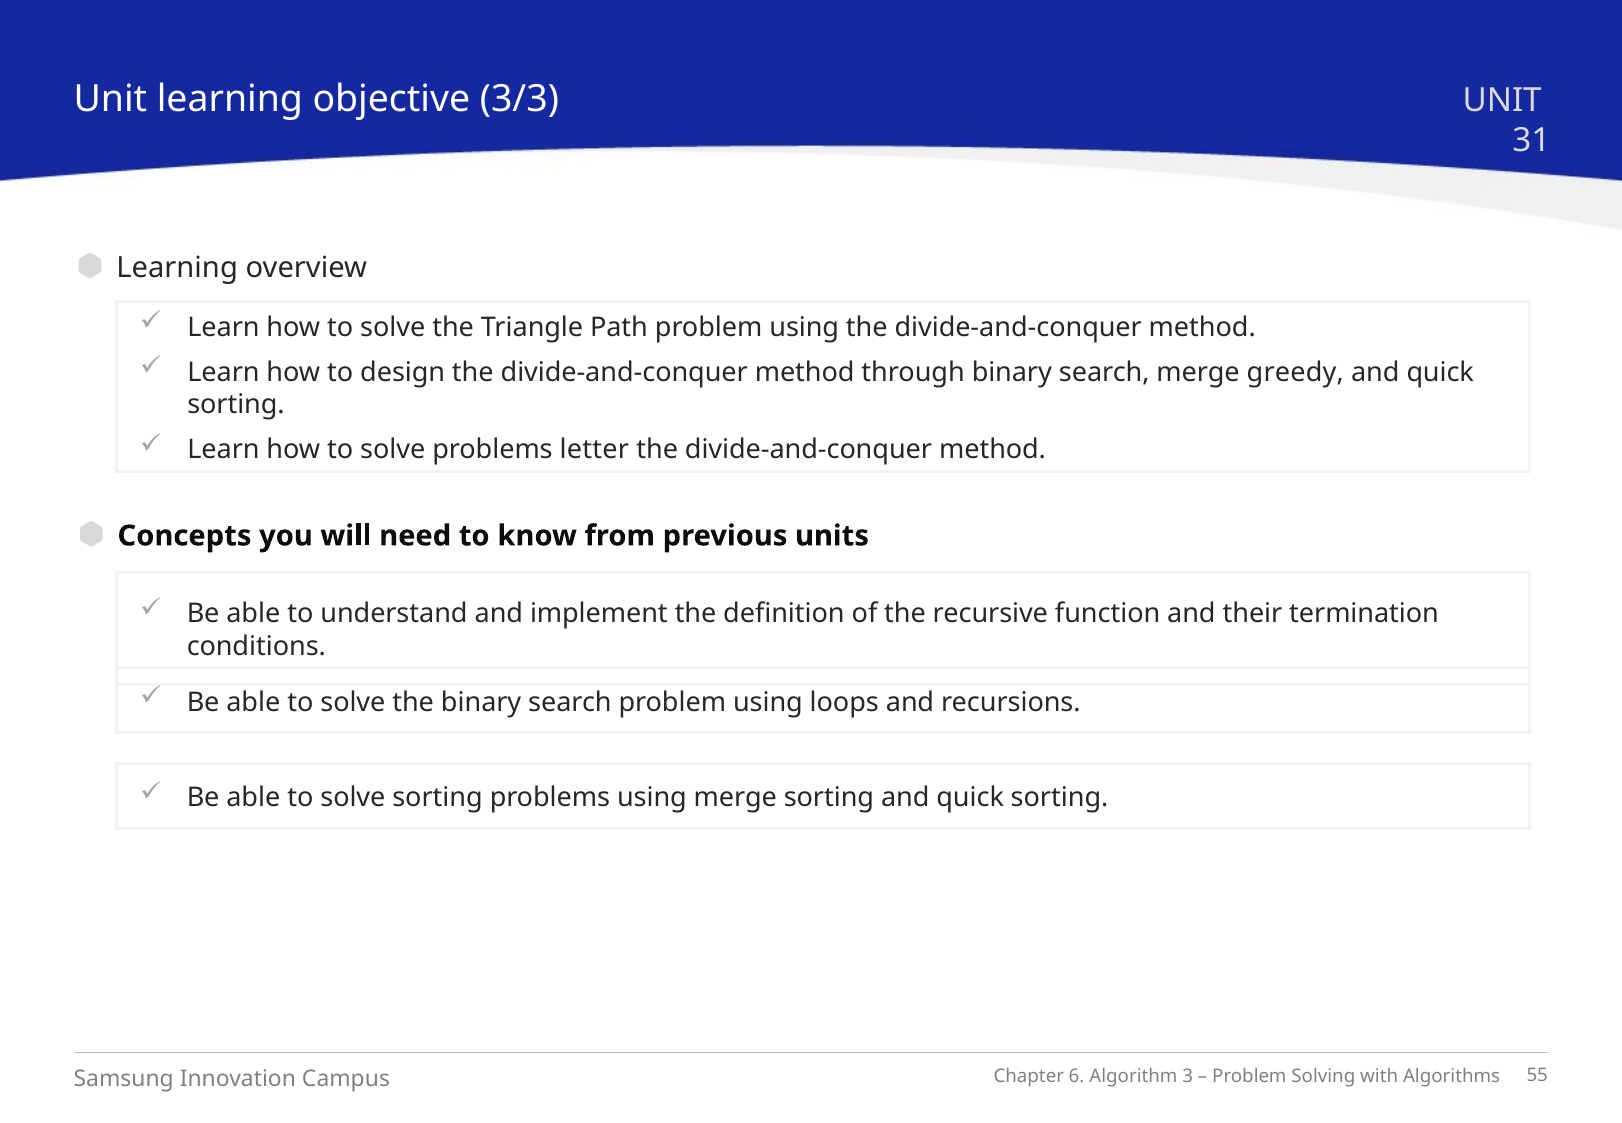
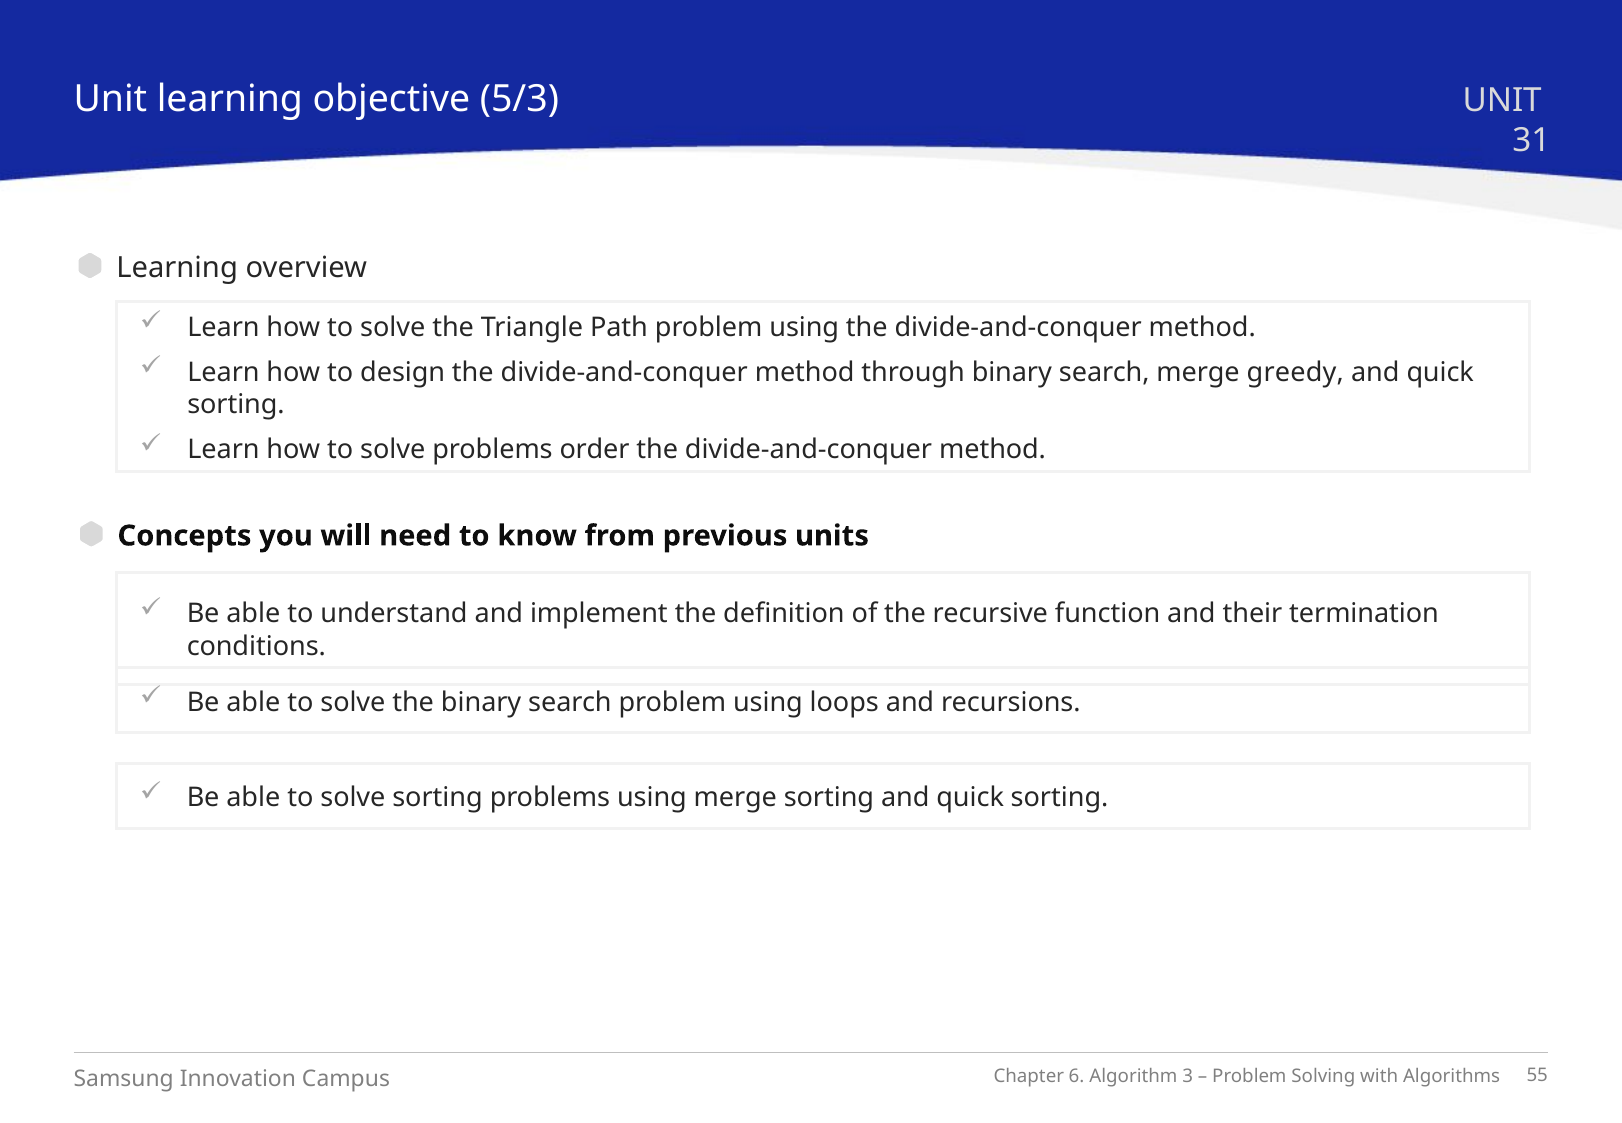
3/3: 3/3 -> 5/3
letter: letter -> order
